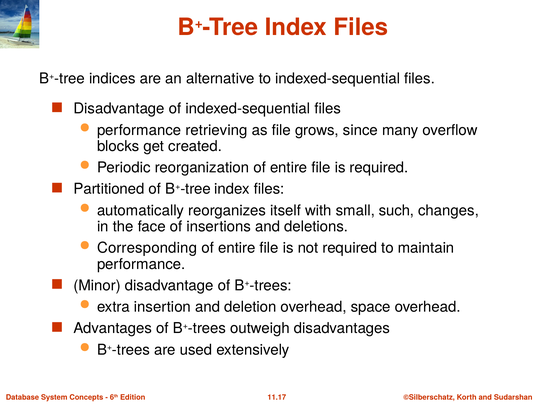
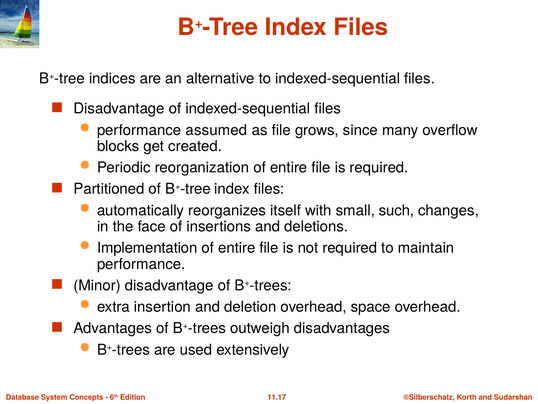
retrieving: retrieving -> assumed
Corresponding: Corresponding -> Implementation
